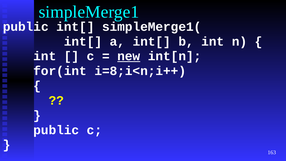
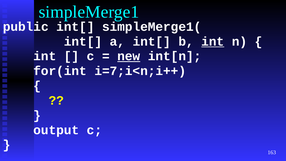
int at (213, 41) underline: none -> present
i=8;i<n;i++: i=8;i<n;i++ -> i=7;i<n;i++
public at (56, 130): public -> output
